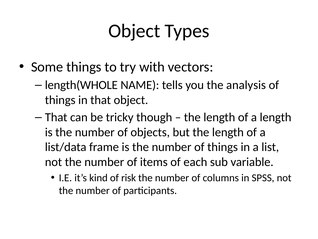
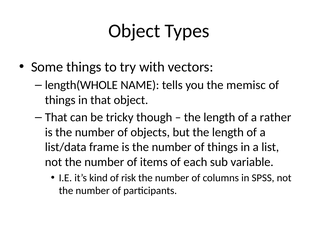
analysis: analysis -> memisc
a length: length -> rather
